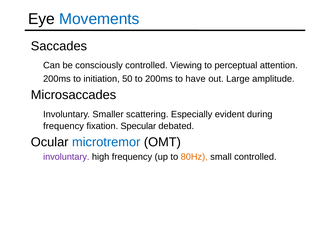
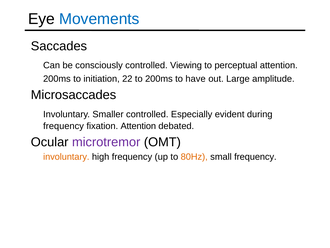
50: 50 -> 22
Smaller scattering: scattering -> controlled
fixation Specular: Specular -> Attention
microtremor colour: blue -> purple
involuntary at (66, 157) colour: purple -> orange
small controlled: controlled -> frequency
